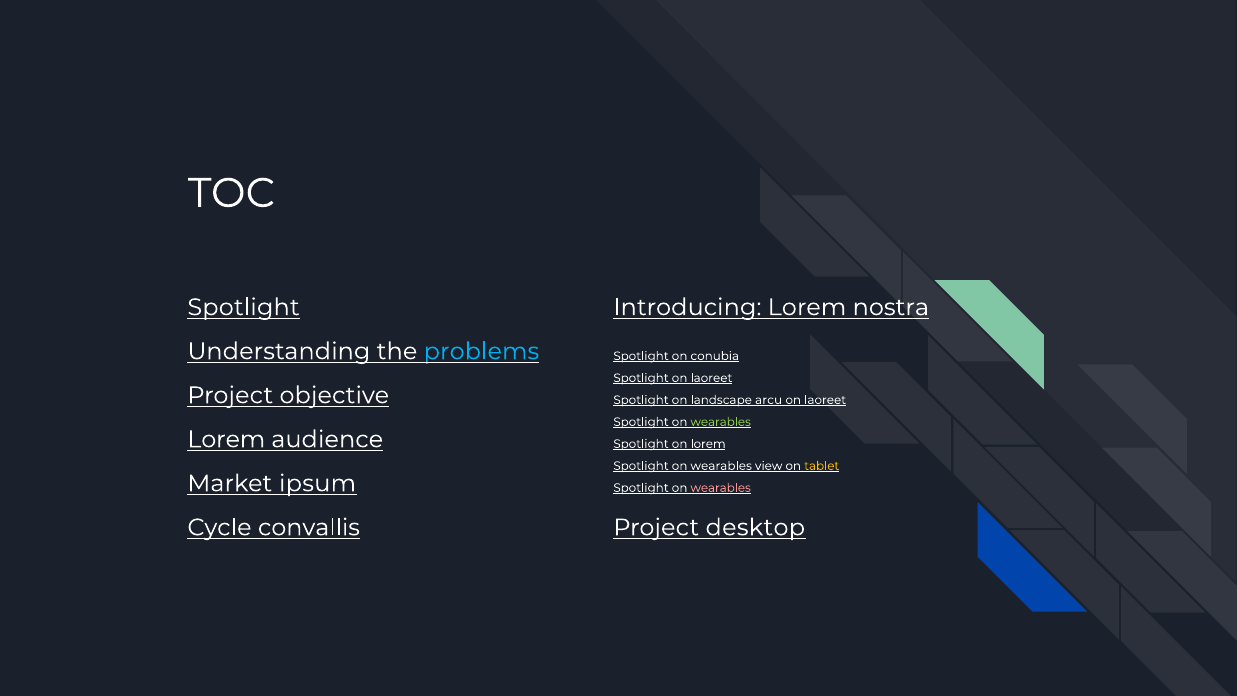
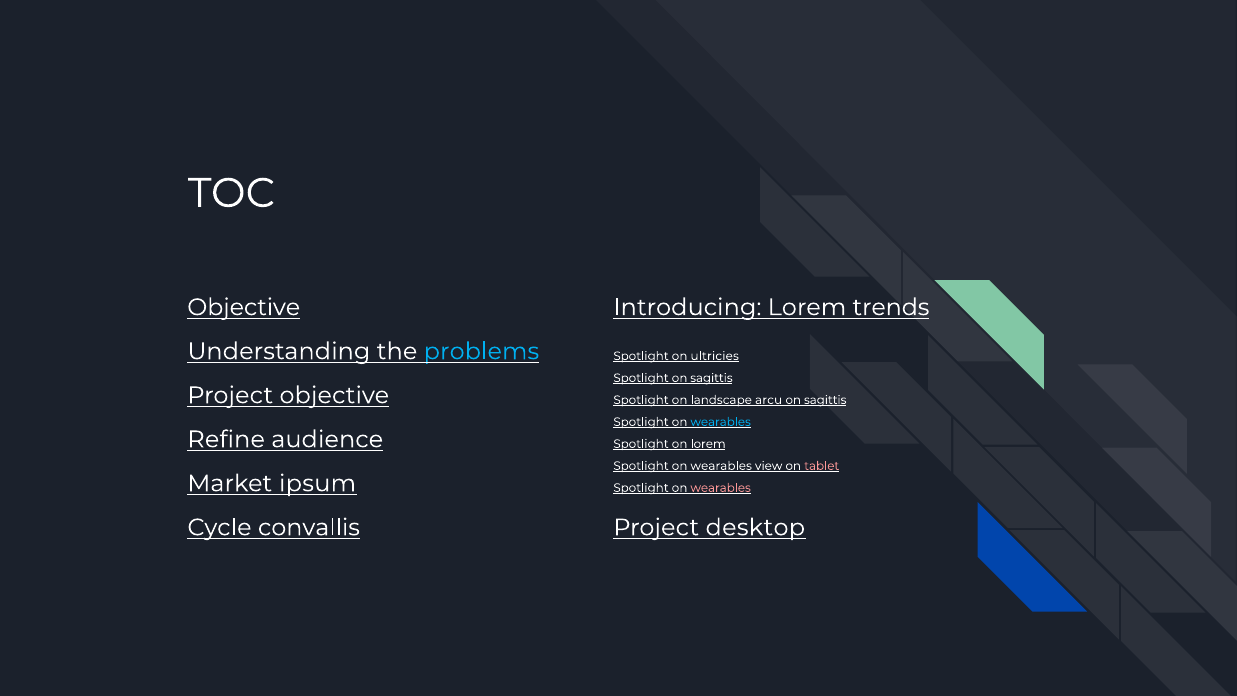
Spotlight at (244, 307): Spotlight -> Objective
nostra: nostra -> trends
conubia: conubia -> ultricies
Spotlight on laoreet: laoreet -> sagittis
laoreet at (825, 400): laoreet -> sagittis
wearables at (721, 422) colour: light green -> light blue
Lorem at (226, 439): Lorem -> Refine
tablet colour: yellow -> pink
